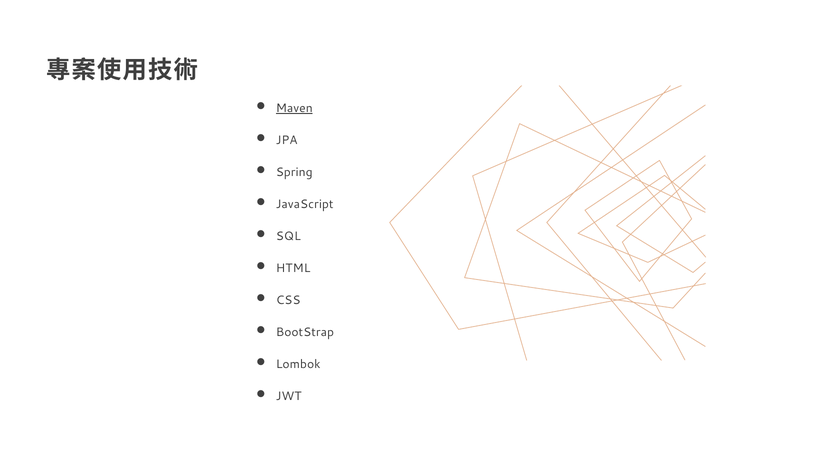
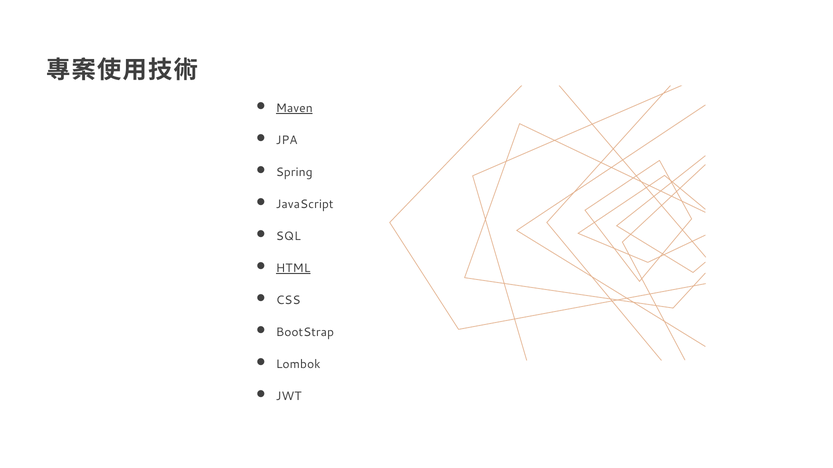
HTML underline: none -> present
